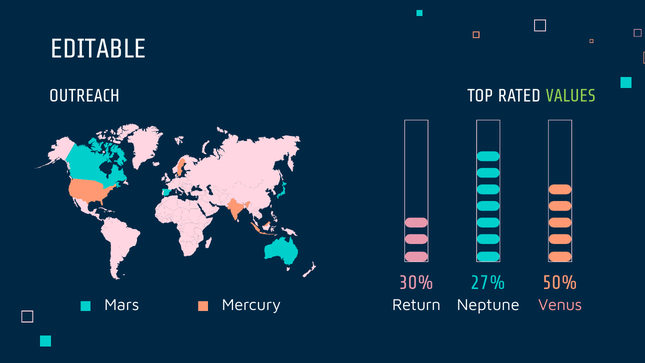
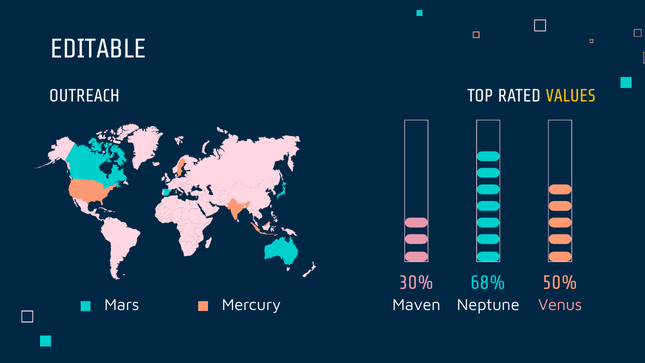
VALUES colour: light green -> yellow
27%: 27% -> 68%
Return: Return -> Maven
